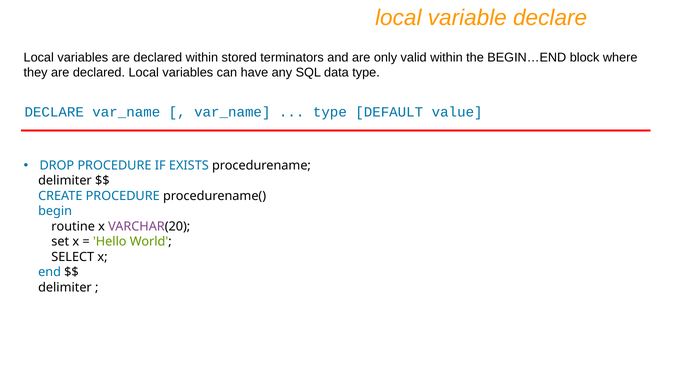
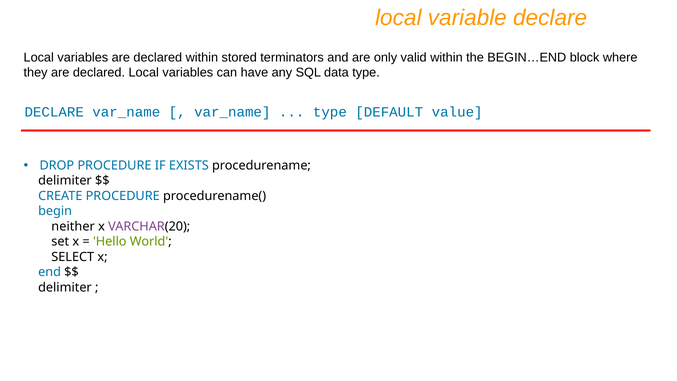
routine: routine -> neither
